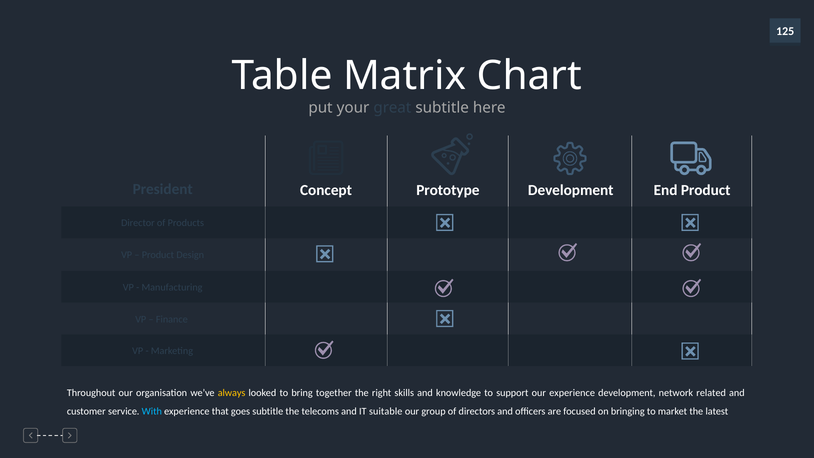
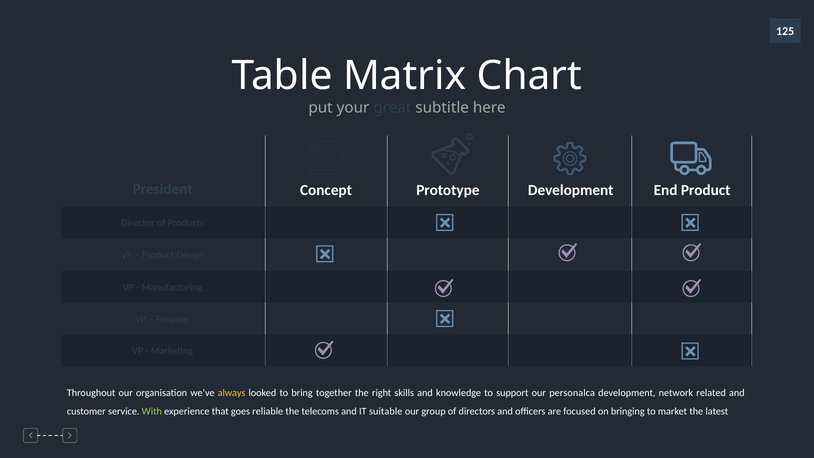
our experience: experience -> personalca
With colour: light blue -> light green
goes subtitle: subtitle -> reliable
